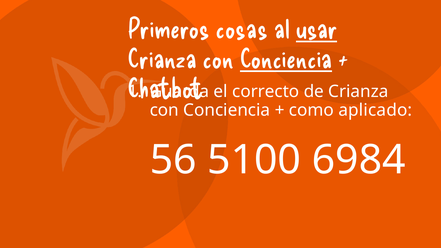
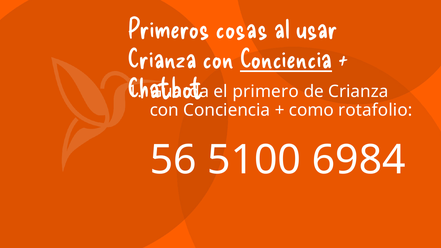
usar underline: present -> none
correcto: correcto -> primero
aplicado: aplicado -> rotafolio
